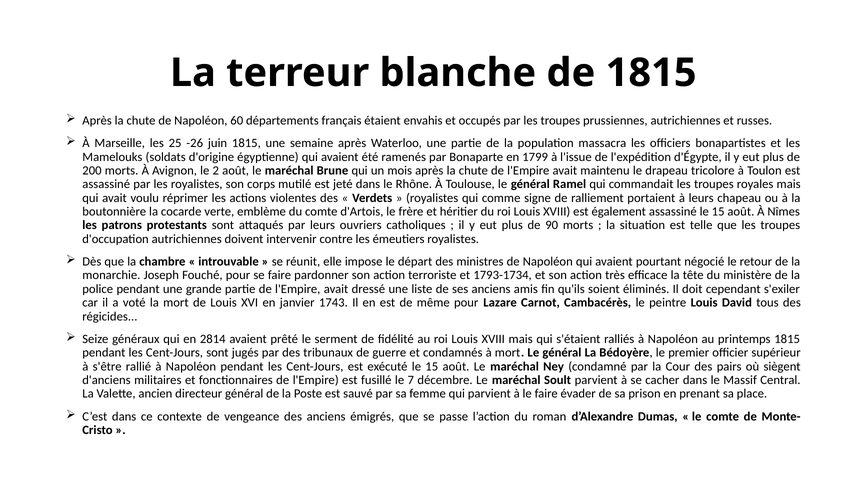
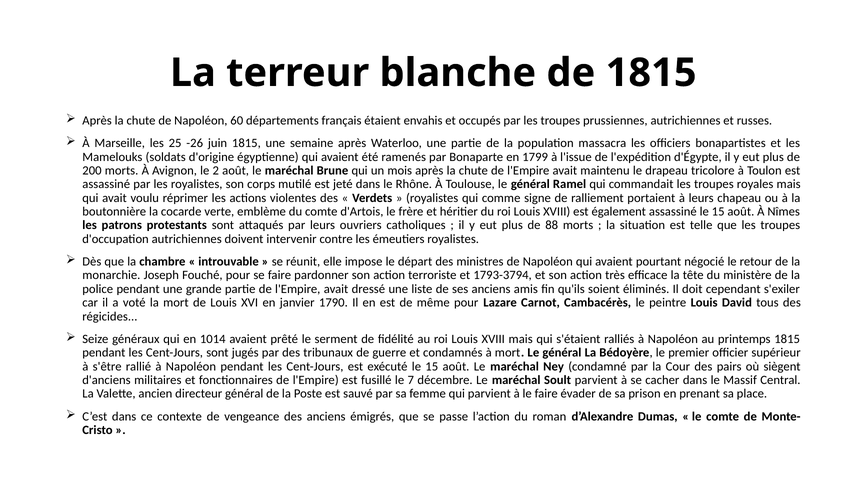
90: 90 -> 88
1793-1734: 1793-1734 -> 1793-3794
1743: 1743 -> 1790
2814: 2814 -> 1014
